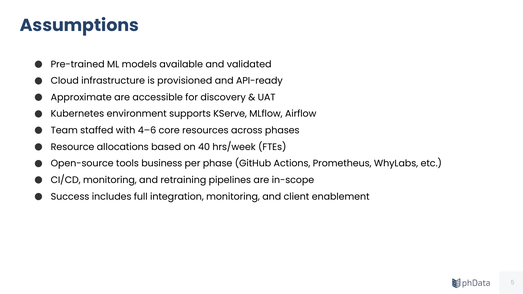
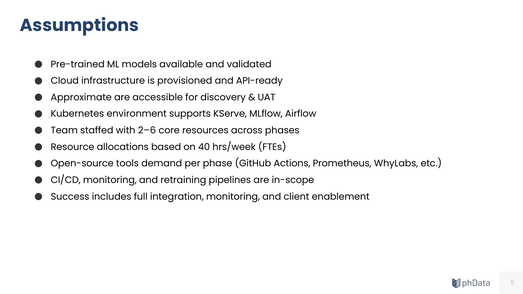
4–6: 4–6 -> 2–6
business: business -> demand
